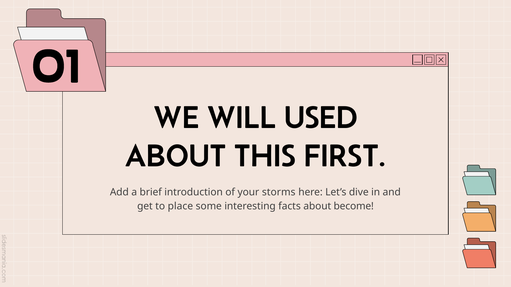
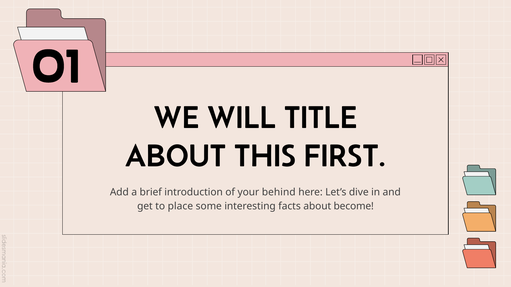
USED: USED -> TITLE
storms: storms -> behind
